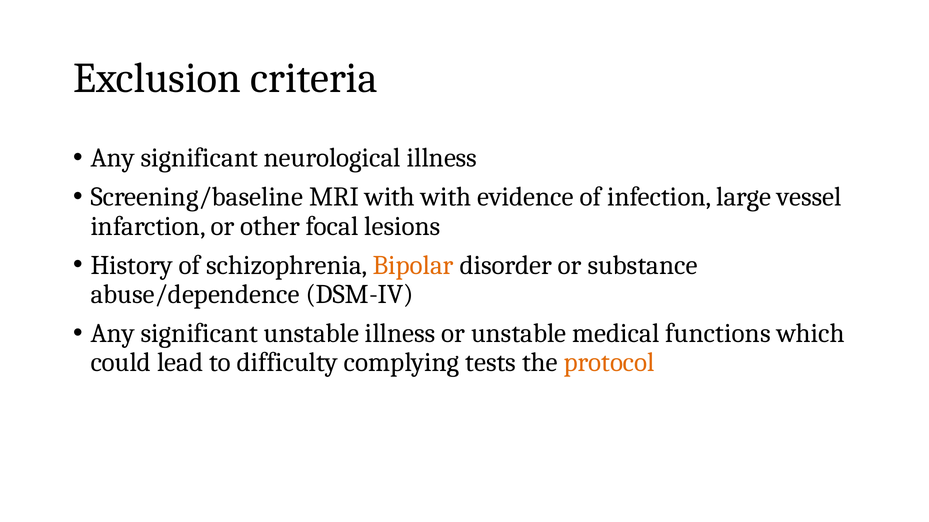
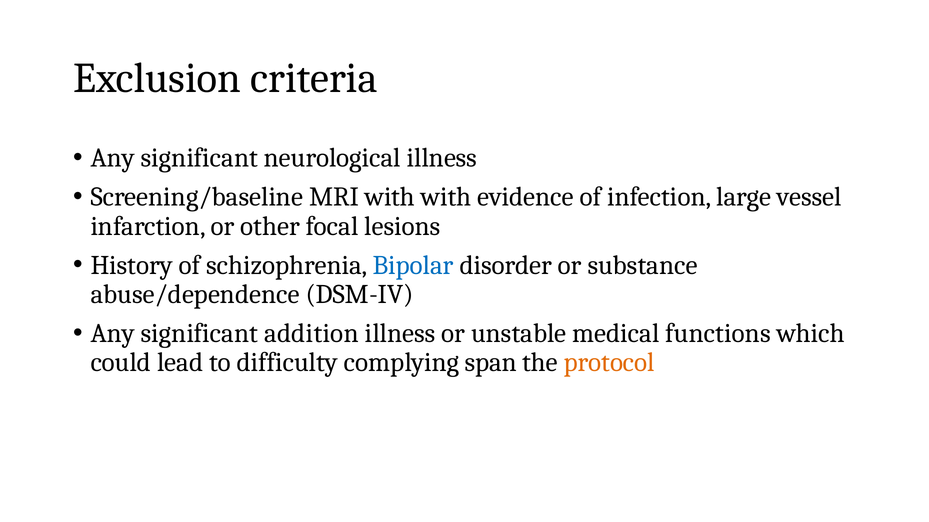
Bipolar colour: orange -> blue
significant unstable: unstable -> addition
tests: tests -> span
